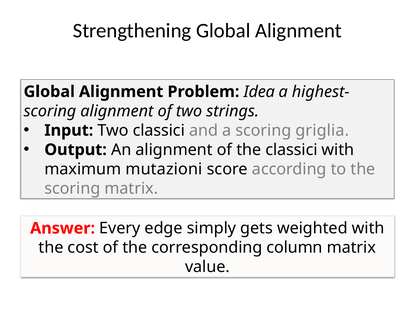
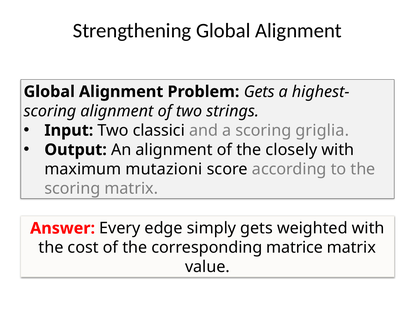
Problem Idea: Idea -> Gets
the classici: classici -> closely
column: column -> matrice
